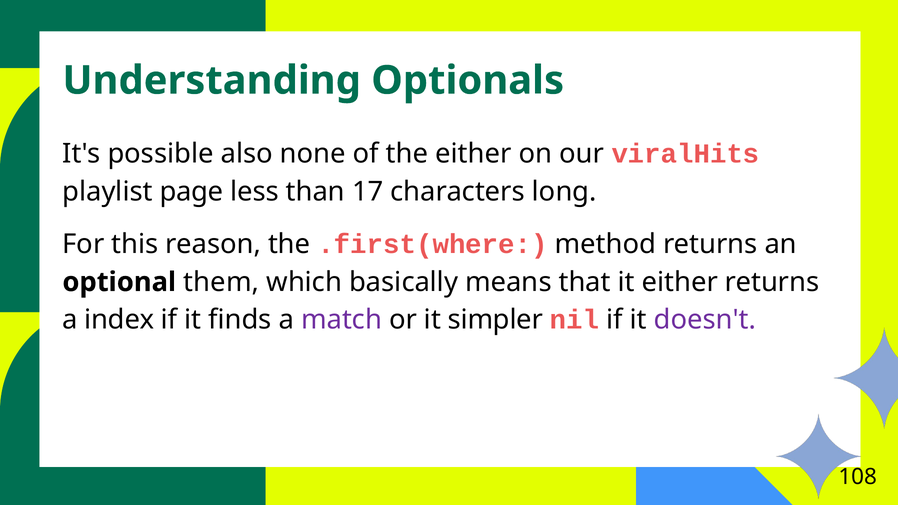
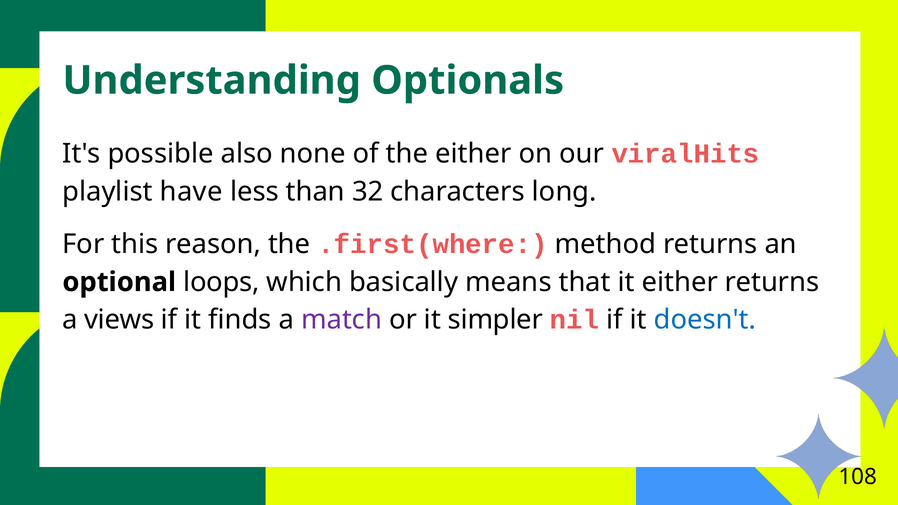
page: page -> have
17: 17 -> 32
them: them -> loops
index: index -> views
doesn't colour: purple -> blue
